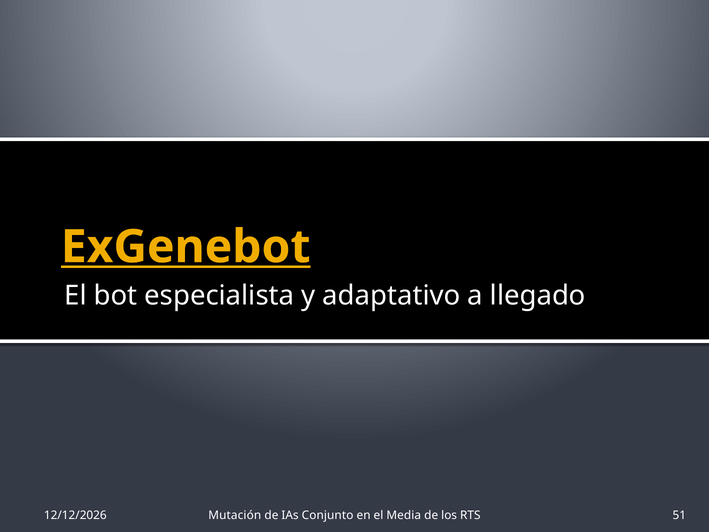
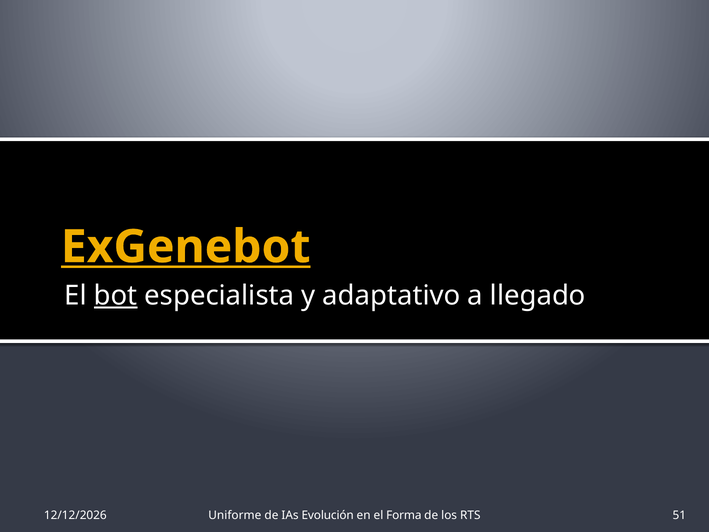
bot underline: none -> present
Mutación: Mutación -> Uniforme
Conjunto: Conjunto -> Evolución
Media: Media -> Forma
